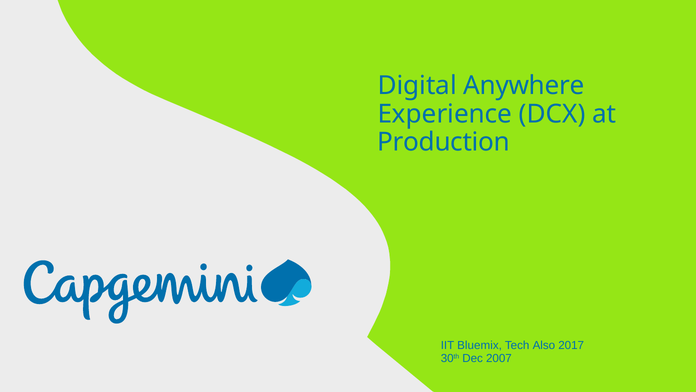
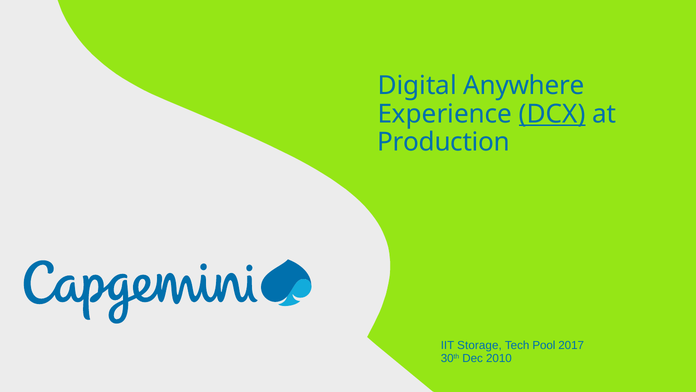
DCX underline: none -> present
Bluemix: Bluemix -> Storage
Also: Also -> Pool
2007: 2007 -> 2010
